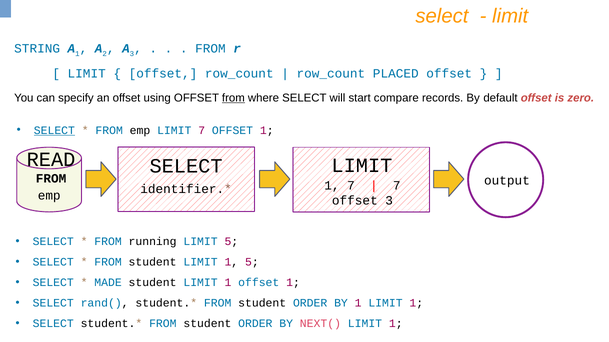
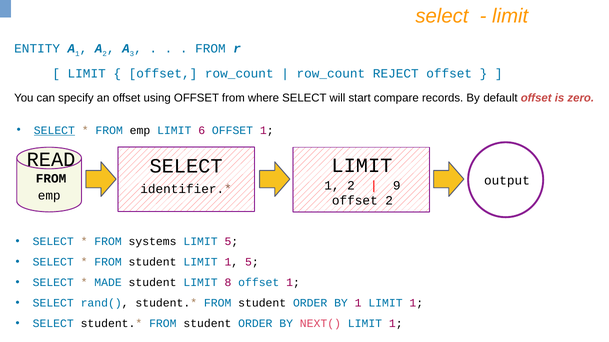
STRING: STRING -> ENTITY
PLACED: PLACED -> REJECT
from at (233, 98) underline: present -> none
LIMIT 7: 7 -> 6
1 7: 7 -> 2
7 at (397, 186): 7 -> 9
offset 3: 3 -> 2
running: running -> systems
1 at (228, 283): 1 -> 8
